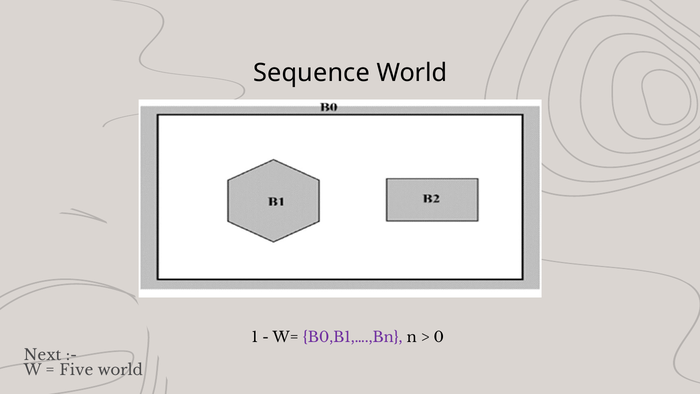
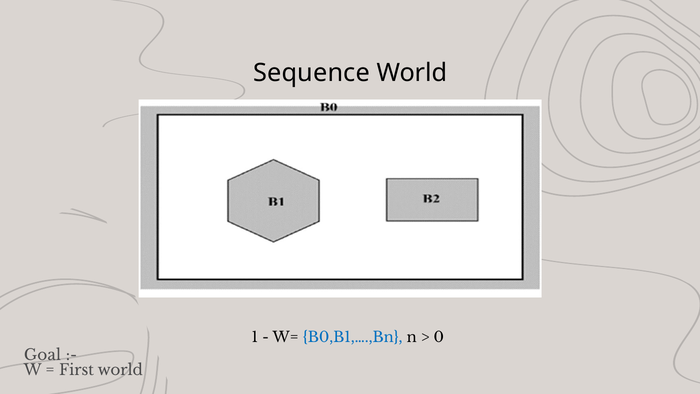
B0,B1,….,Bn colour: purple -> blue
Next: Next -> Goal
Five: Five -> First
